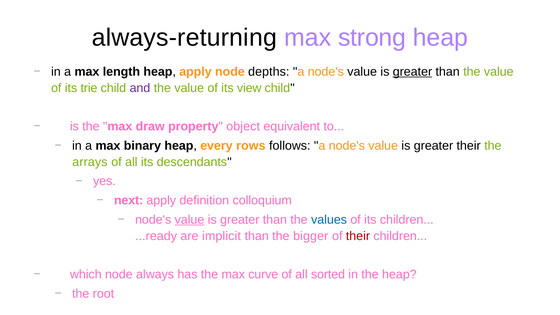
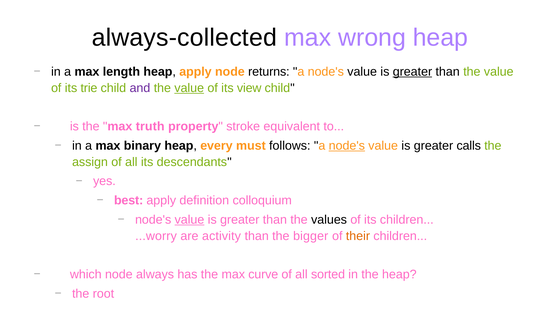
always-returning: always-returning -> always-collected
strong: strong -> wrong
depths: depths -> returns
value at (189, 88) underline: none -> present
draw: draw -> truth
object: object -> stroke
rows: rows -> must
node's at (347, 146) underline: none -> present
greater their: their -> calls
arrays: arrays -> assign
next: next -> best
values colour: blue -> black
...ready: ...ready -> ...worry
implicit: implicit -> activity
their at (358, 236) colour: red -> orange
